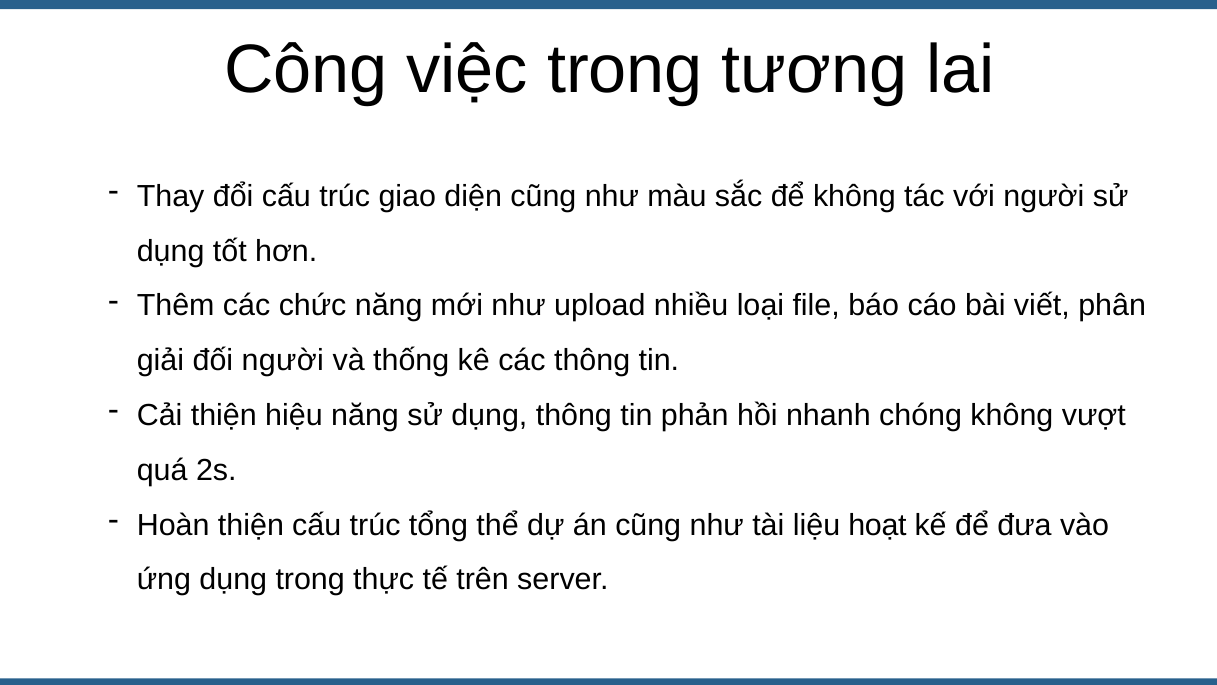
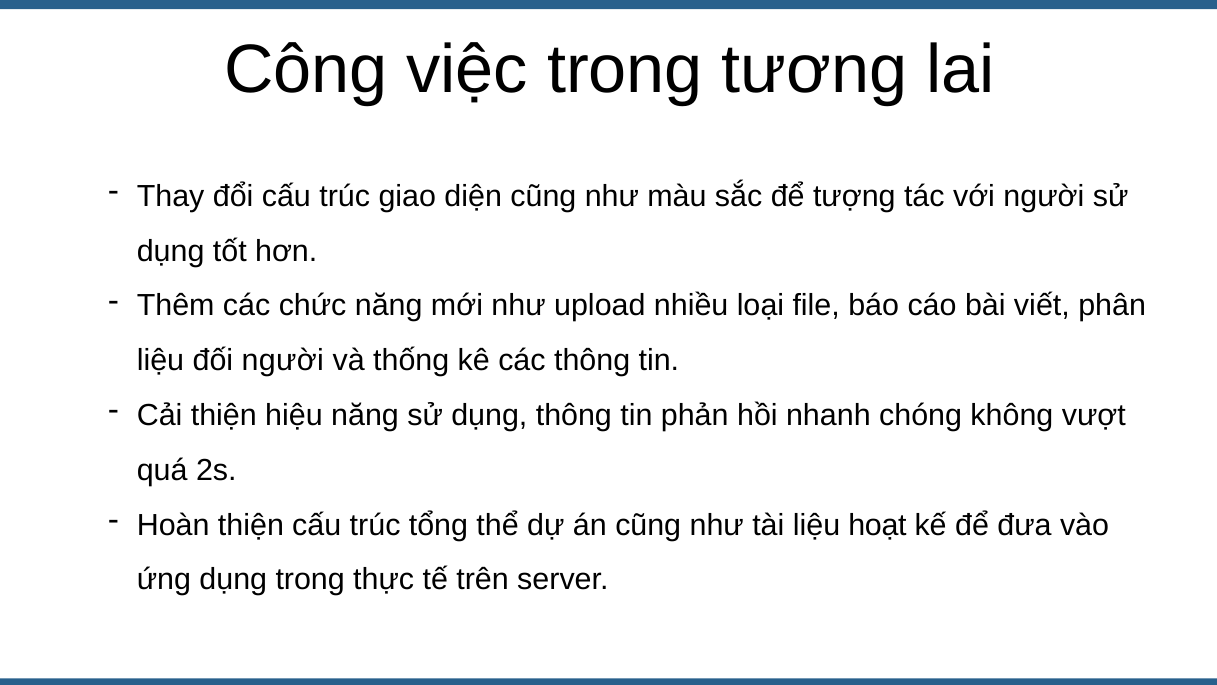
để không: không -> tượng
giải at (160, 360): giải -> liệu
